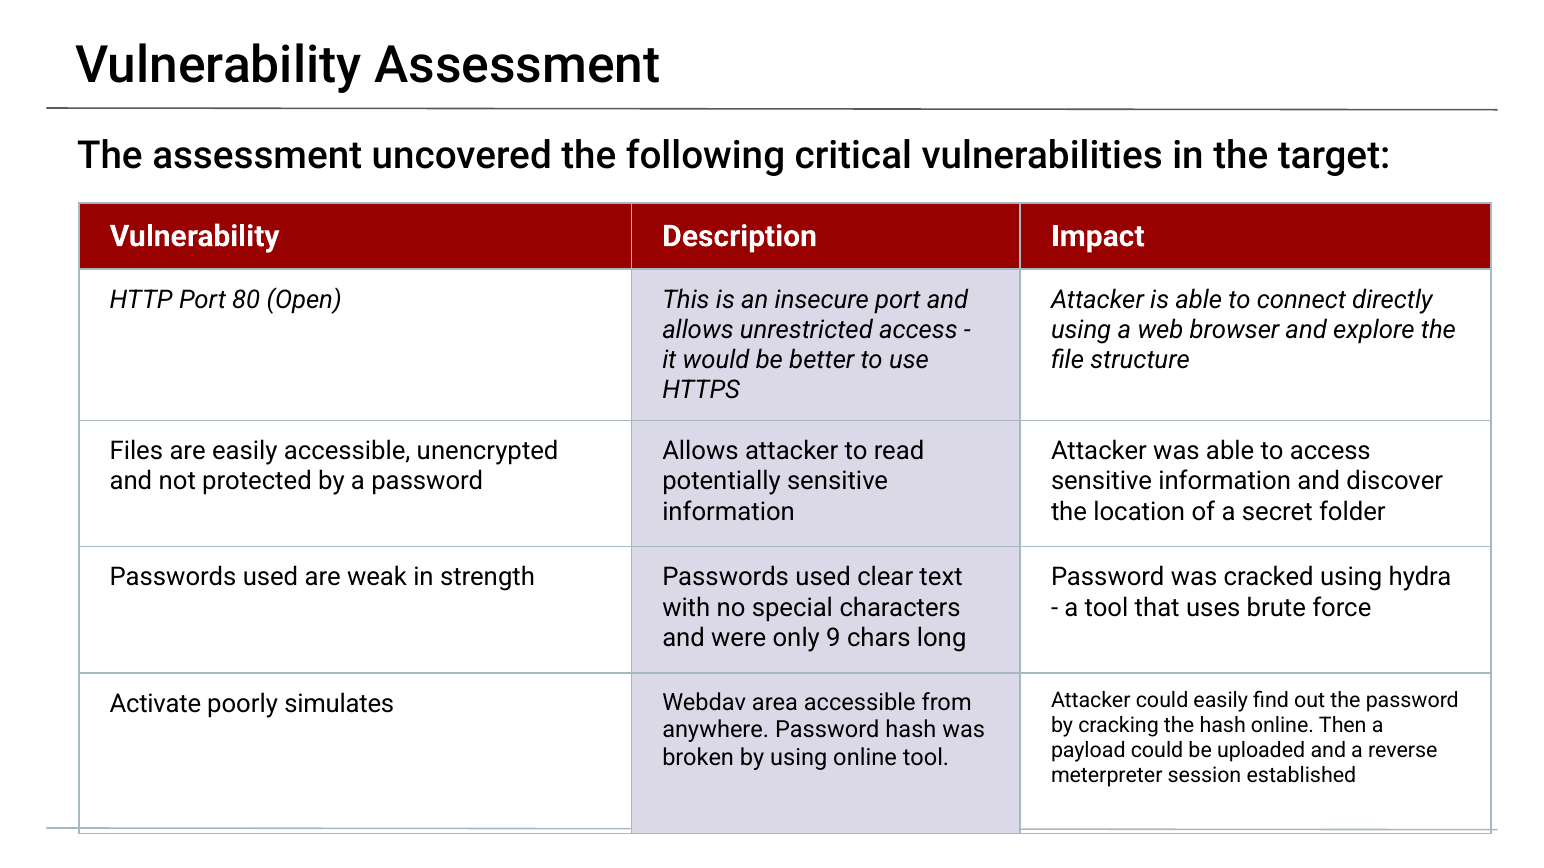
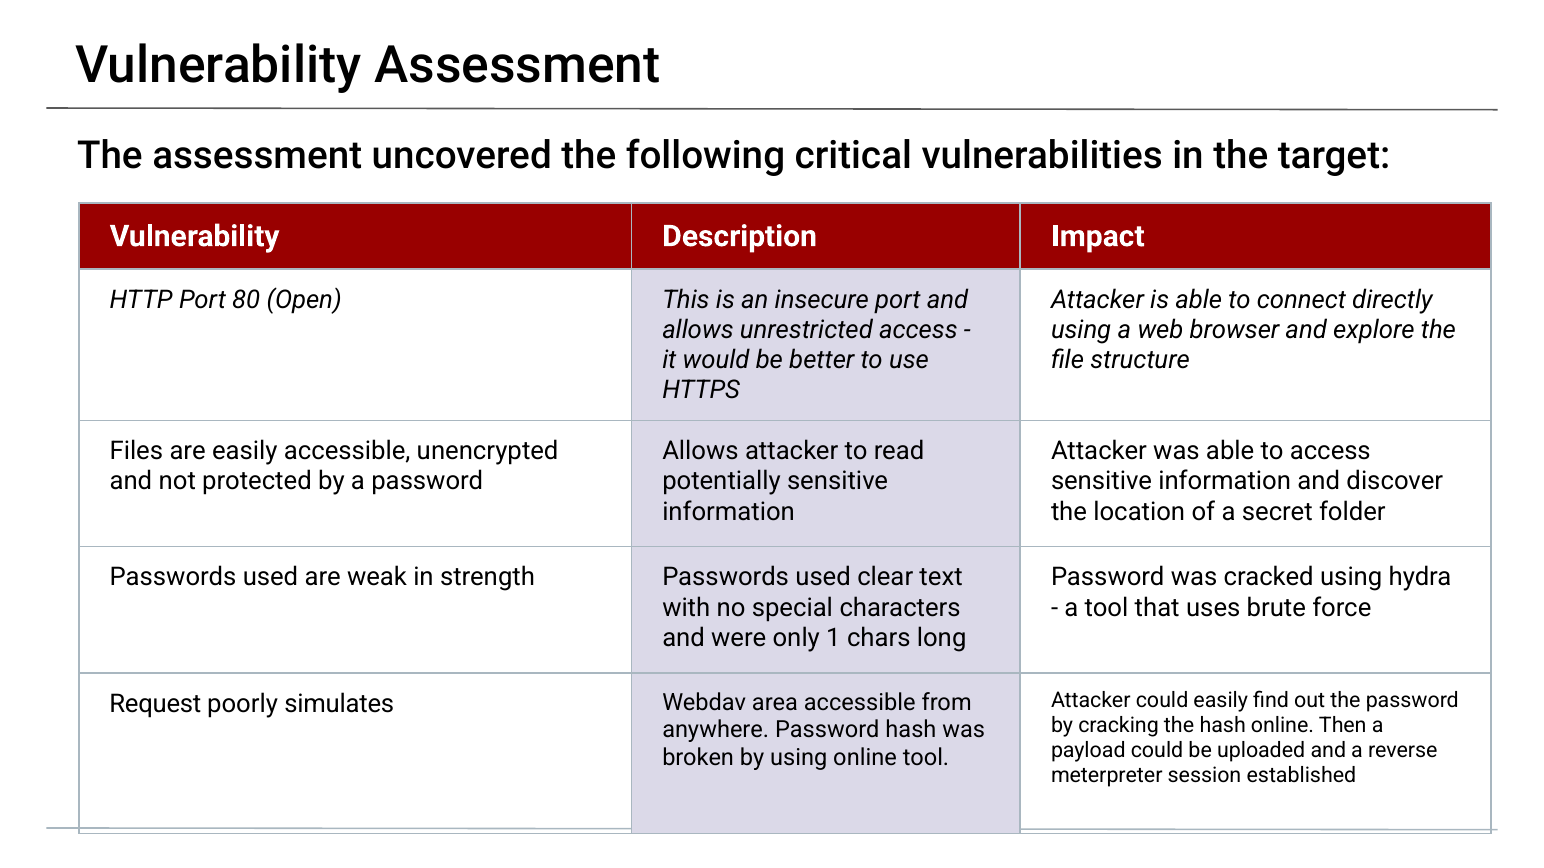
9: 9 -> 1
Activate: Activate -> Request
